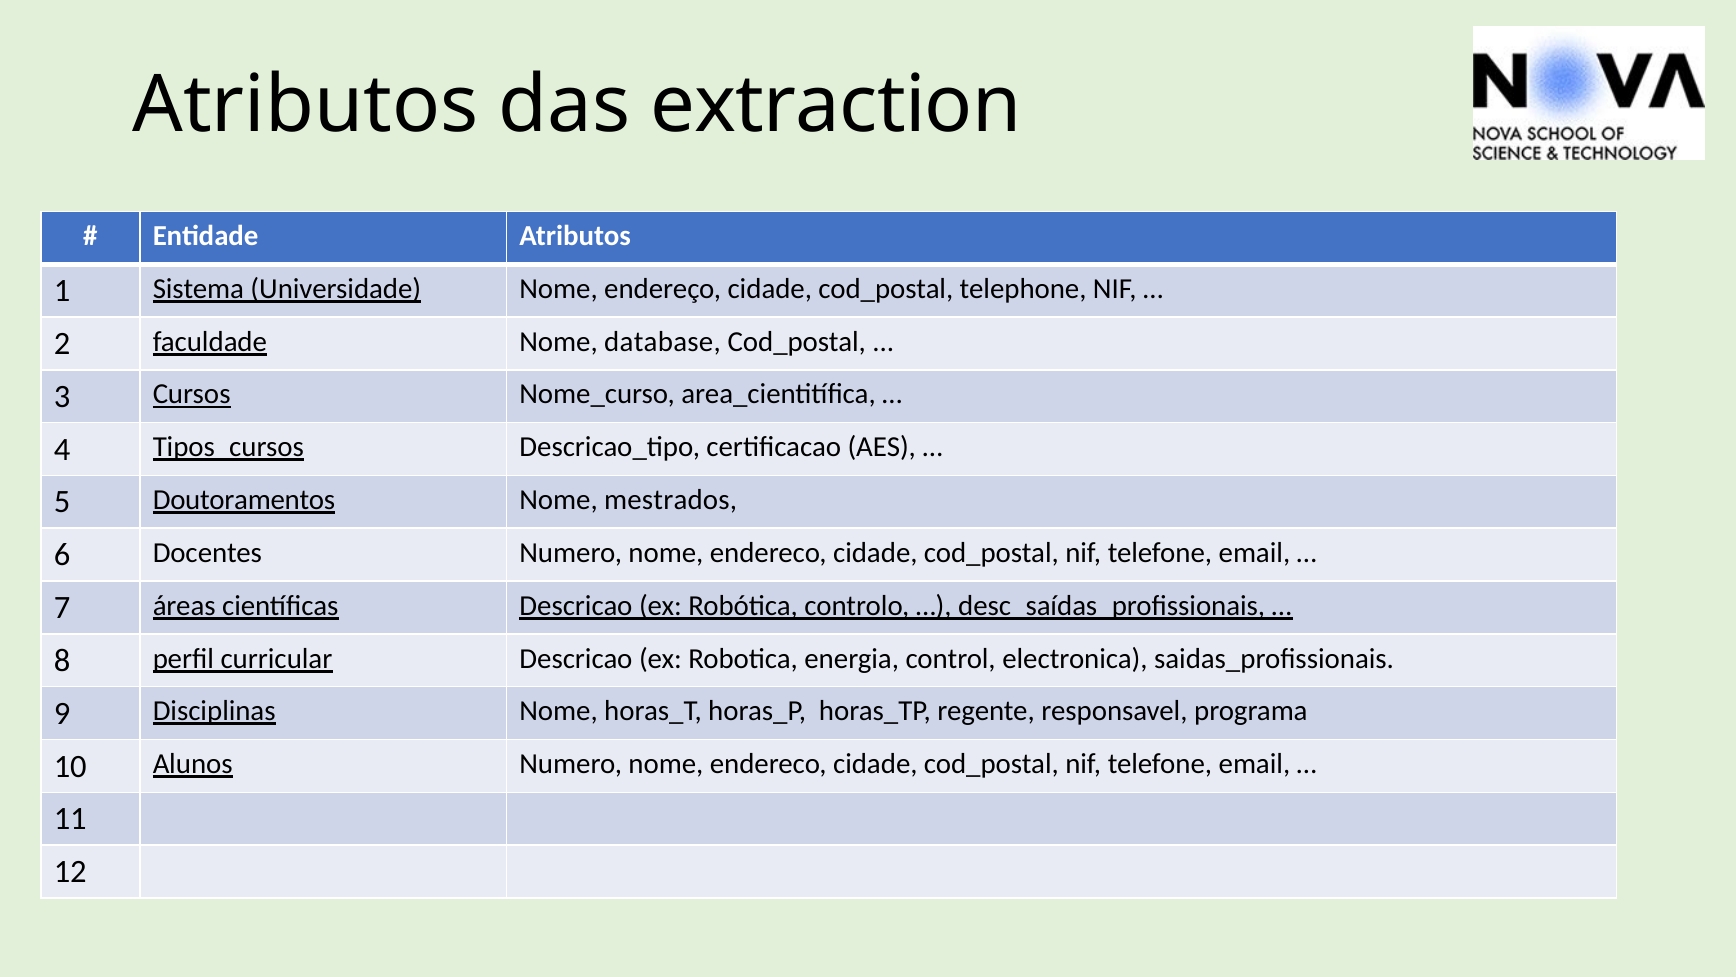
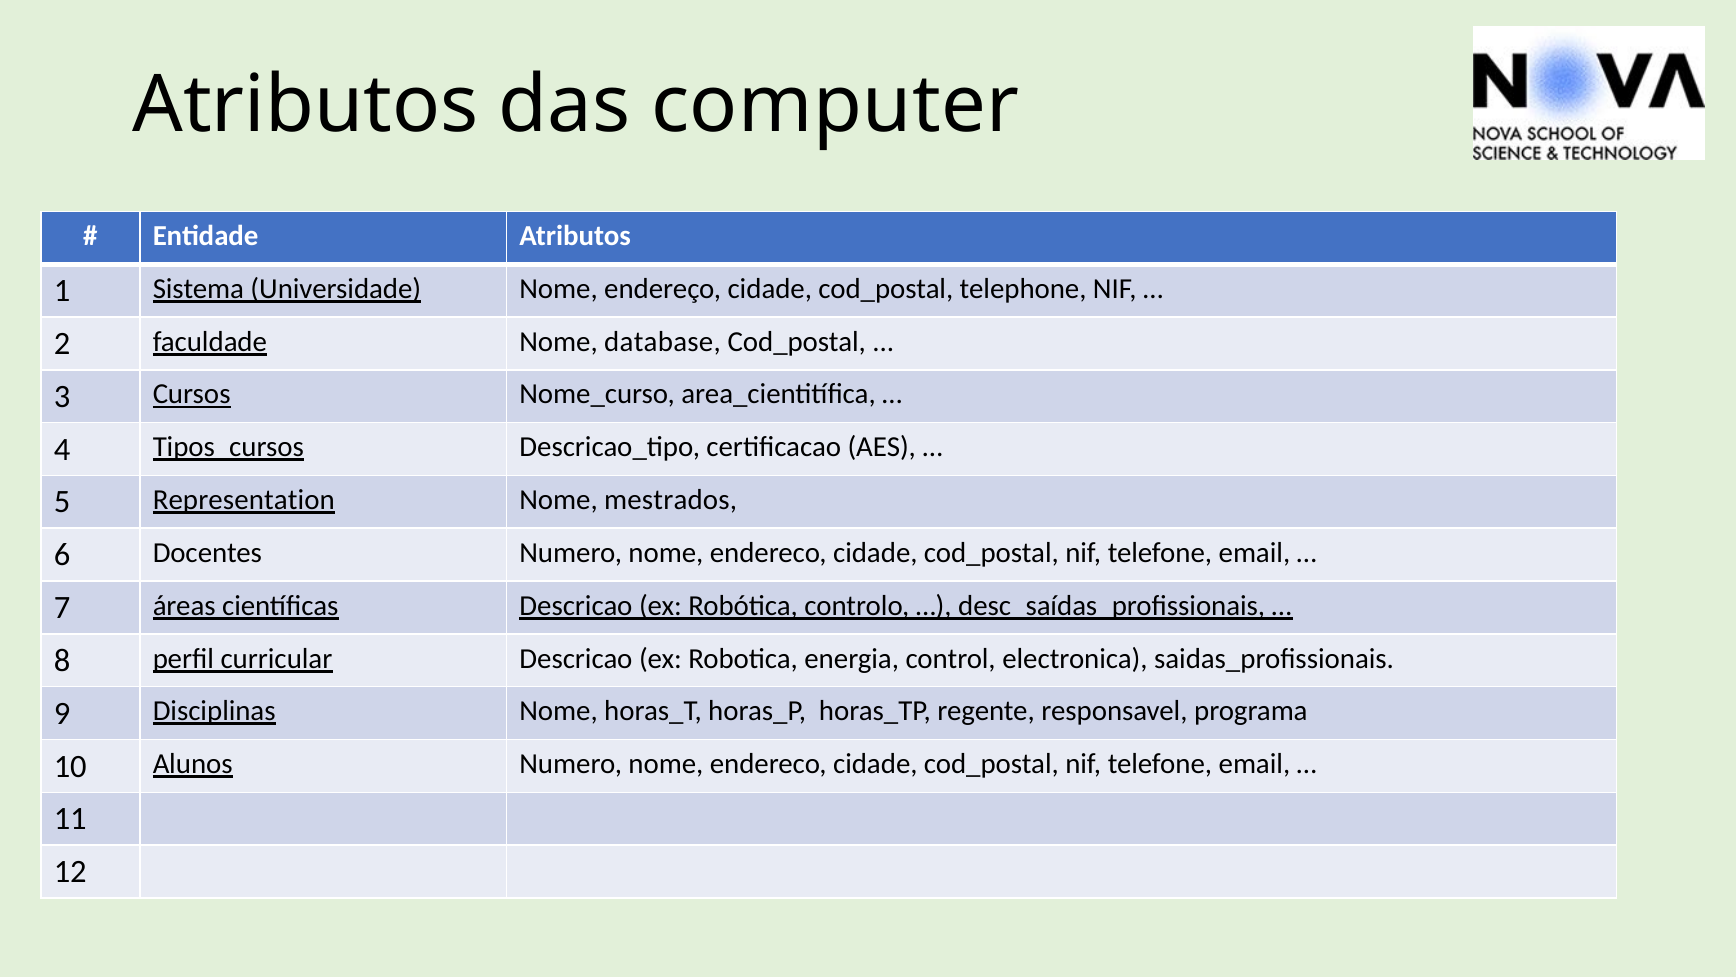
extraction: extraction -> computer
Doutoramentos: Doutoramentos -> Representation
